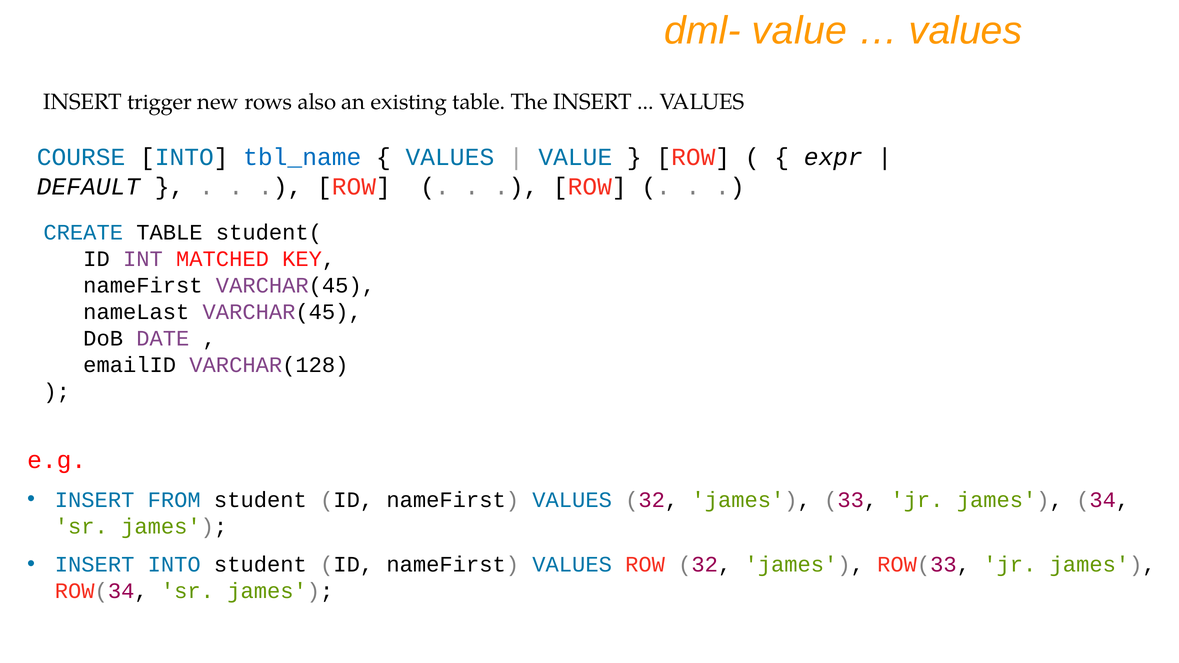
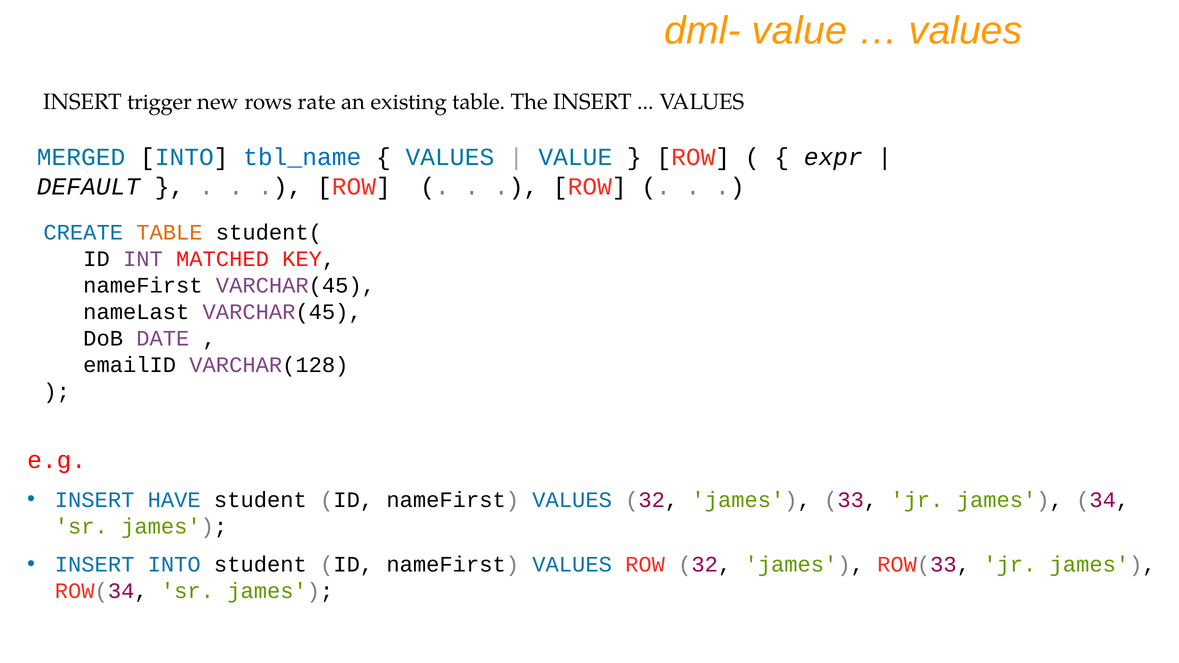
also: also -> rate
COURSE: COURSE -> MERGED
TABLE at (169, 232) colour: black -> orange
FROM: FROM -> HAVE
